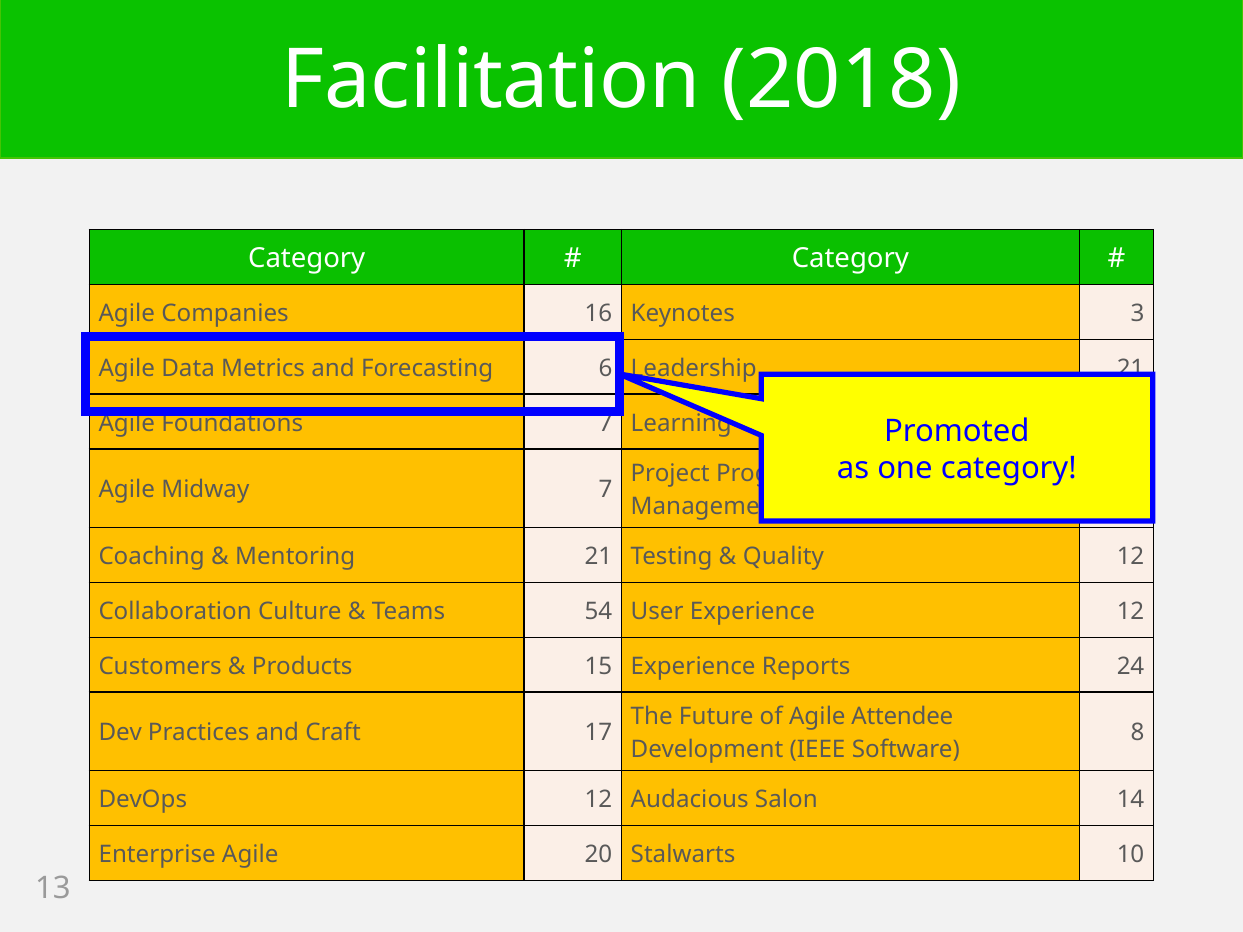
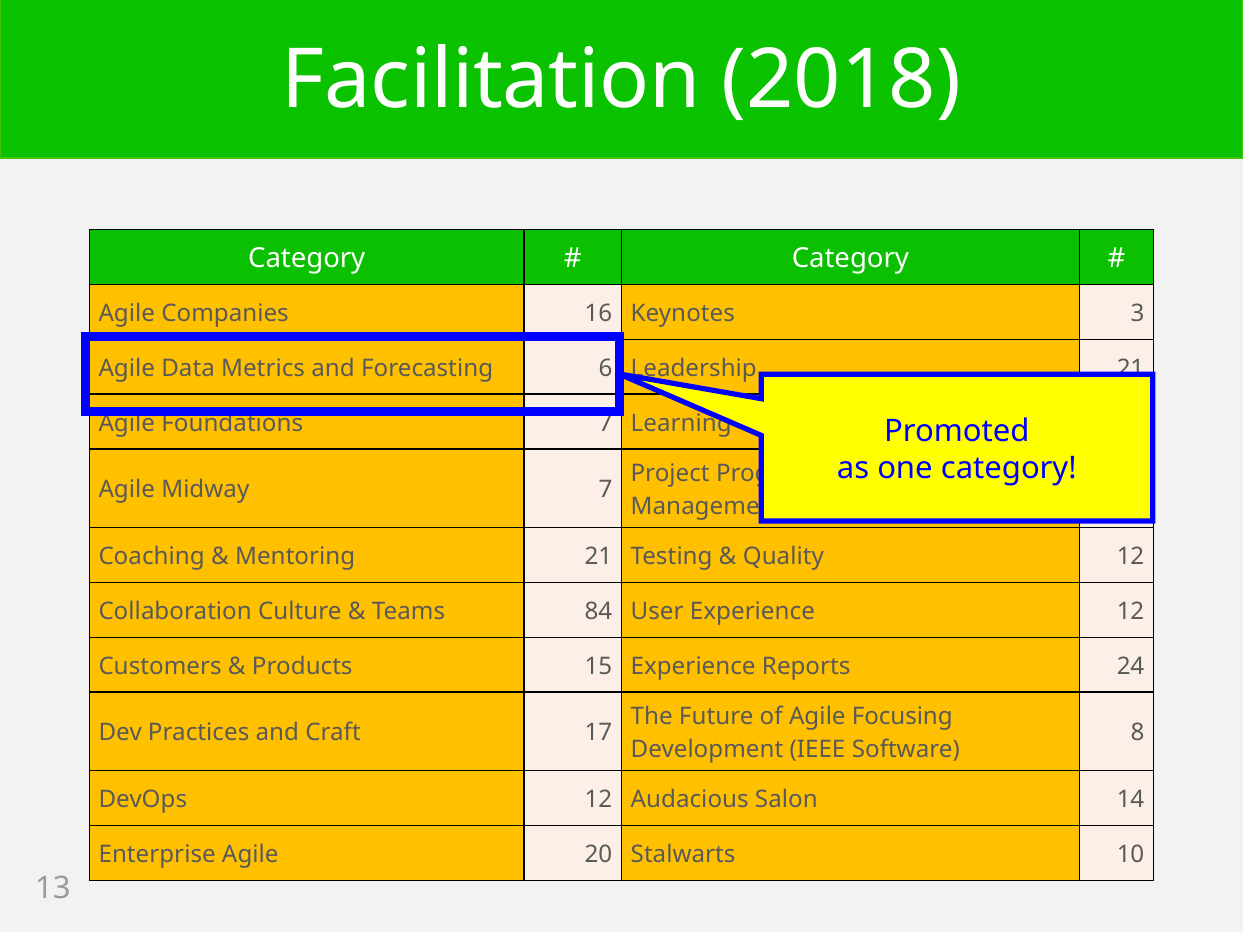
54: 54 -> 84
Attendee: Attendee -> Focusing
